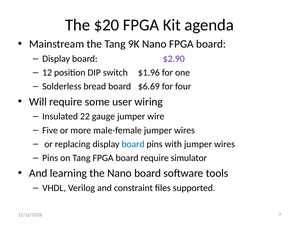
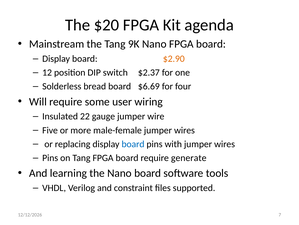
$2.90 colour: purple -> orange
$1.96: $1.96 -> $2.37
simulator: simulator -> generate
